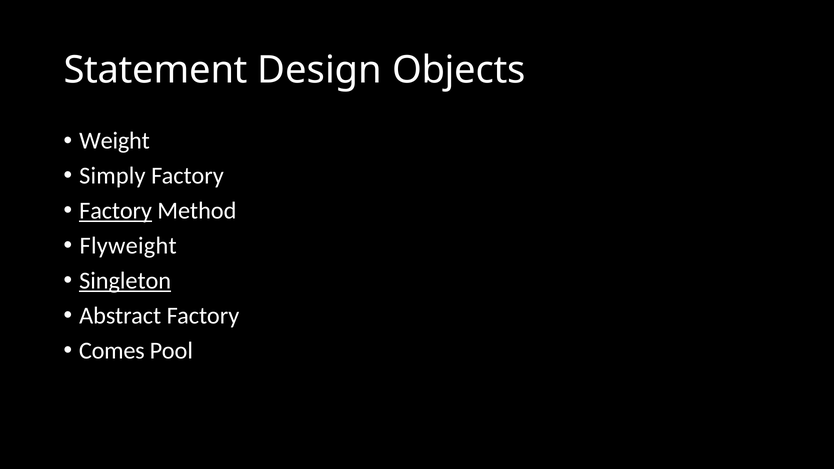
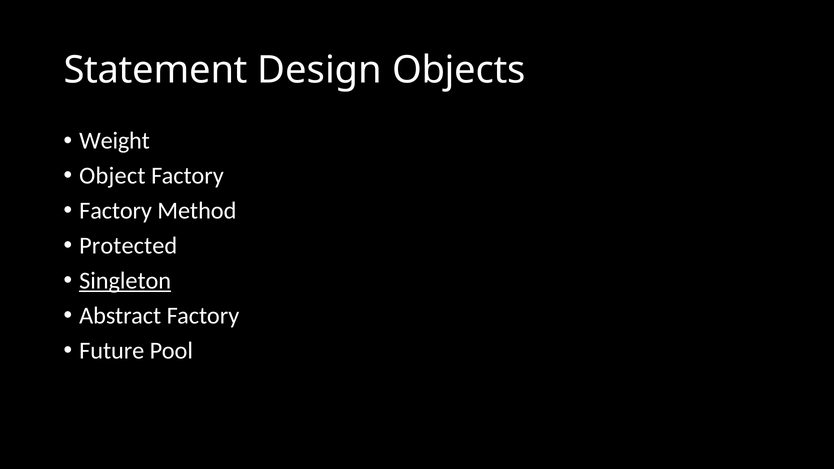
Simply: Simply -> Object
Factory at (116, 211) underline: present -> none
Flyweight: Flyweight -> Protected
Comes: Comes -> Future
